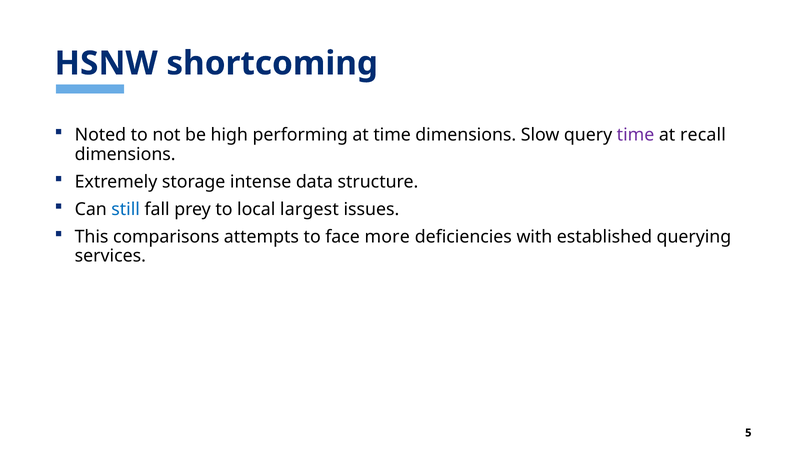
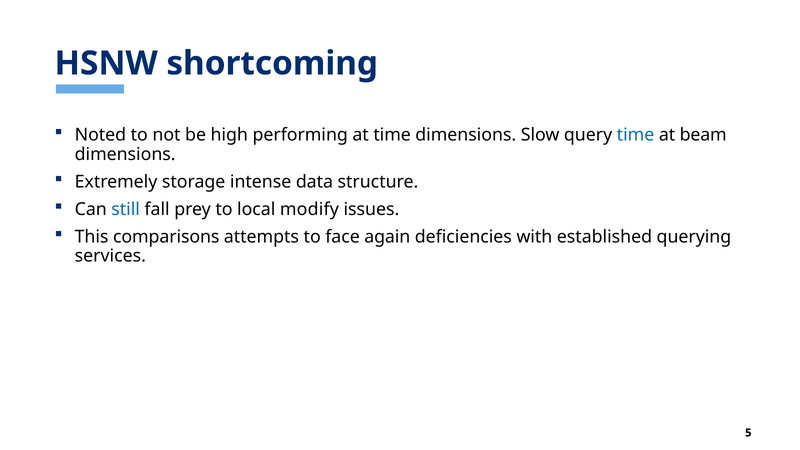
time at (636, 135) colour: purple -> blue
recall: recall -> beam
largest: largest -> modify
more: more -> again
